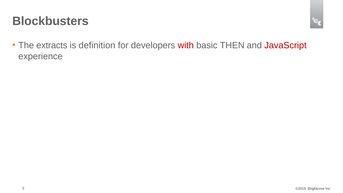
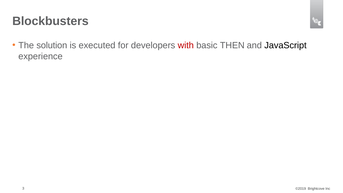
extracts: extracts -> solution
definition: definition -> executed
JavaScript colour: red -> black
